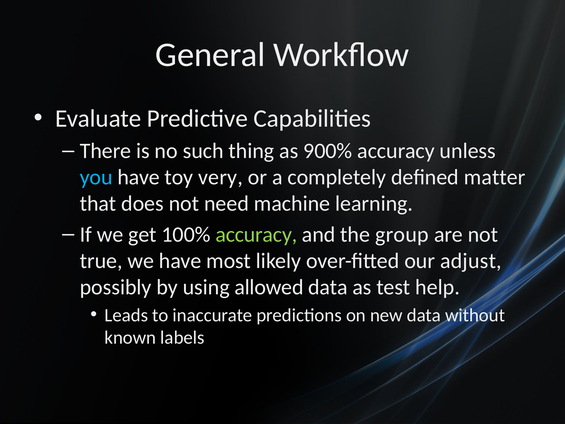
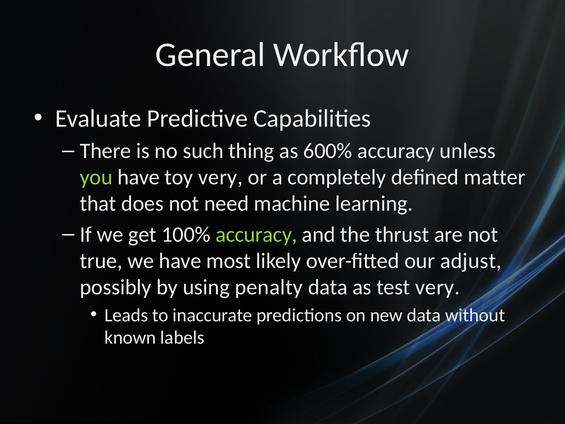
900%: 900% -> 600%
you colour: light blue -> light green
group: group -> thrust
allowed: allowed -> penalty
test help: help -> very
